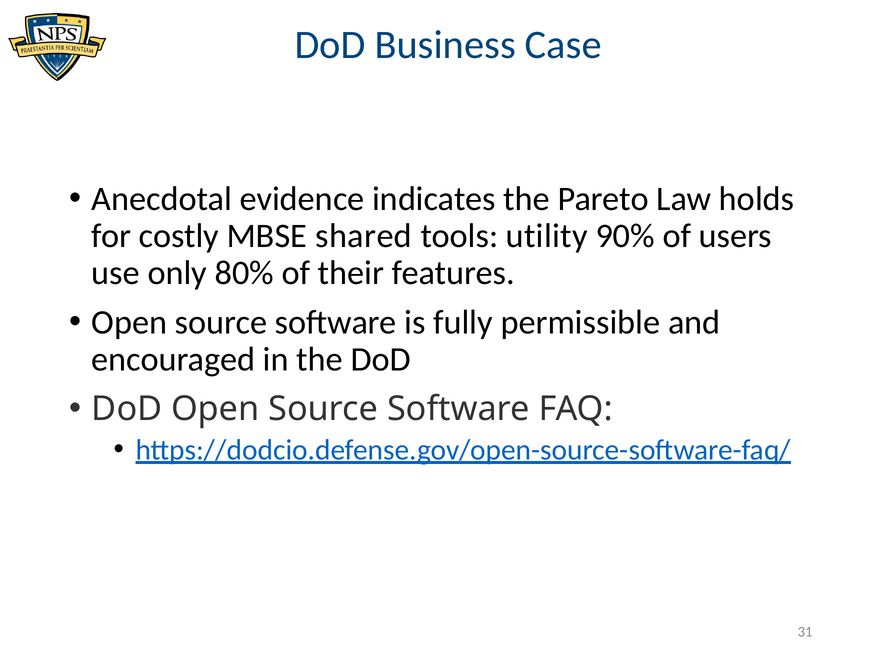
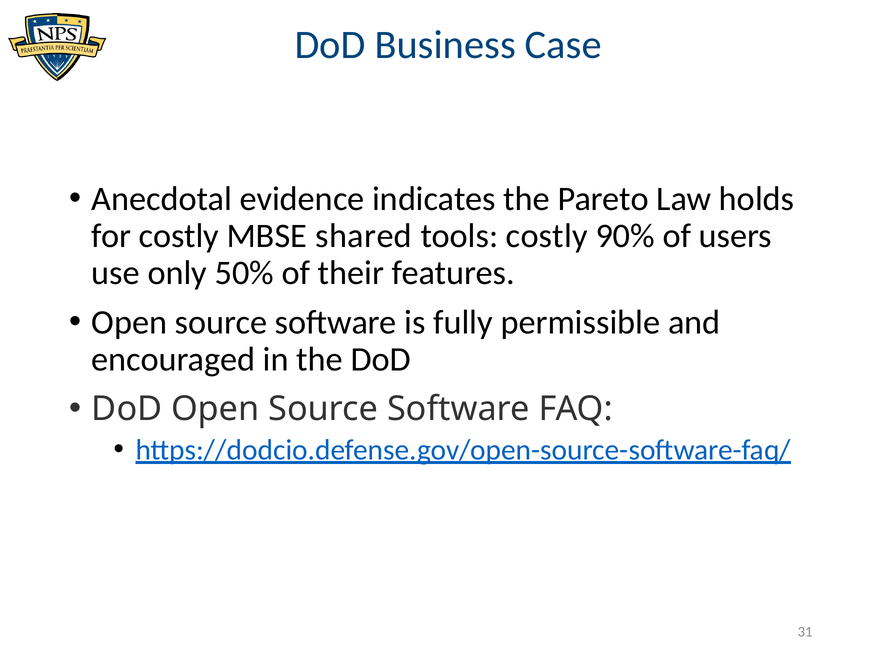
tools utility: utility -> costly
80%: 80% -> 50%
